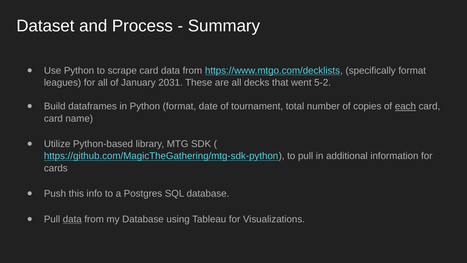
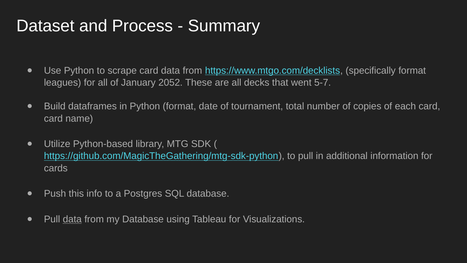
2031: 2031 -> 2052
5-2: 5-2 -> 5-7
each underline: present -> none
